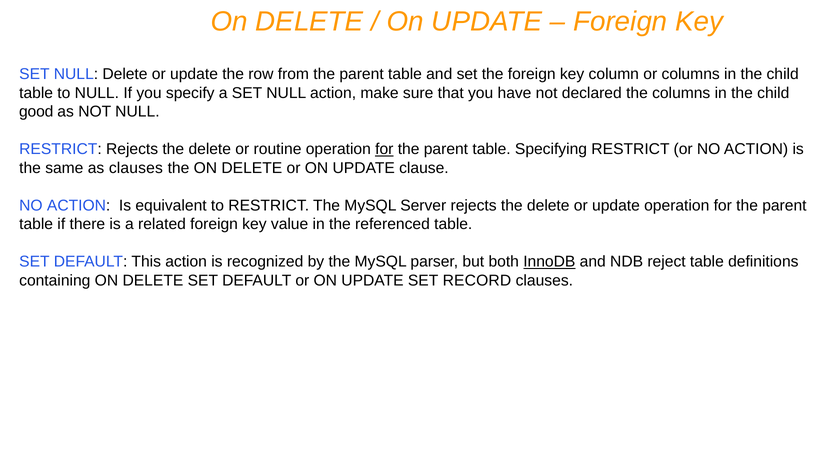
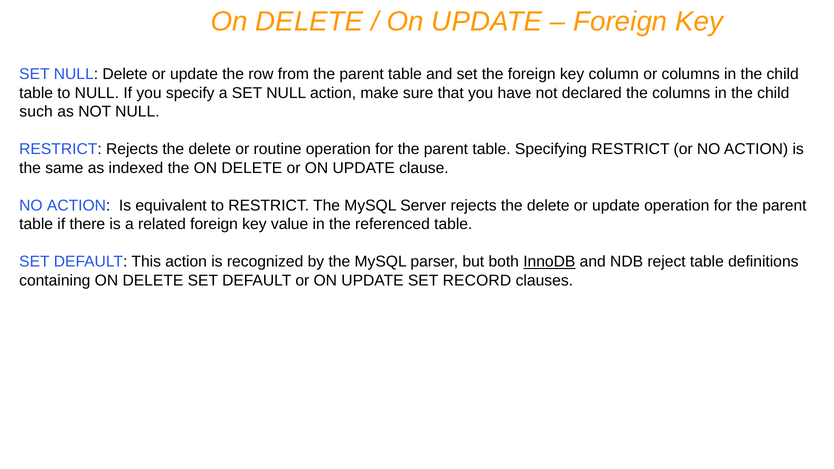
good: good -> such
for at (384, 149) underline: present -> none
as clauses: clauses -> indexed
